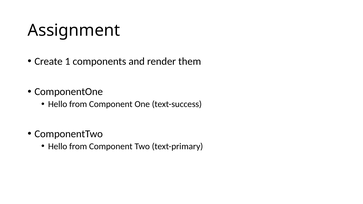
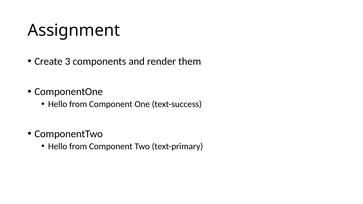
1: 1 -> 3
